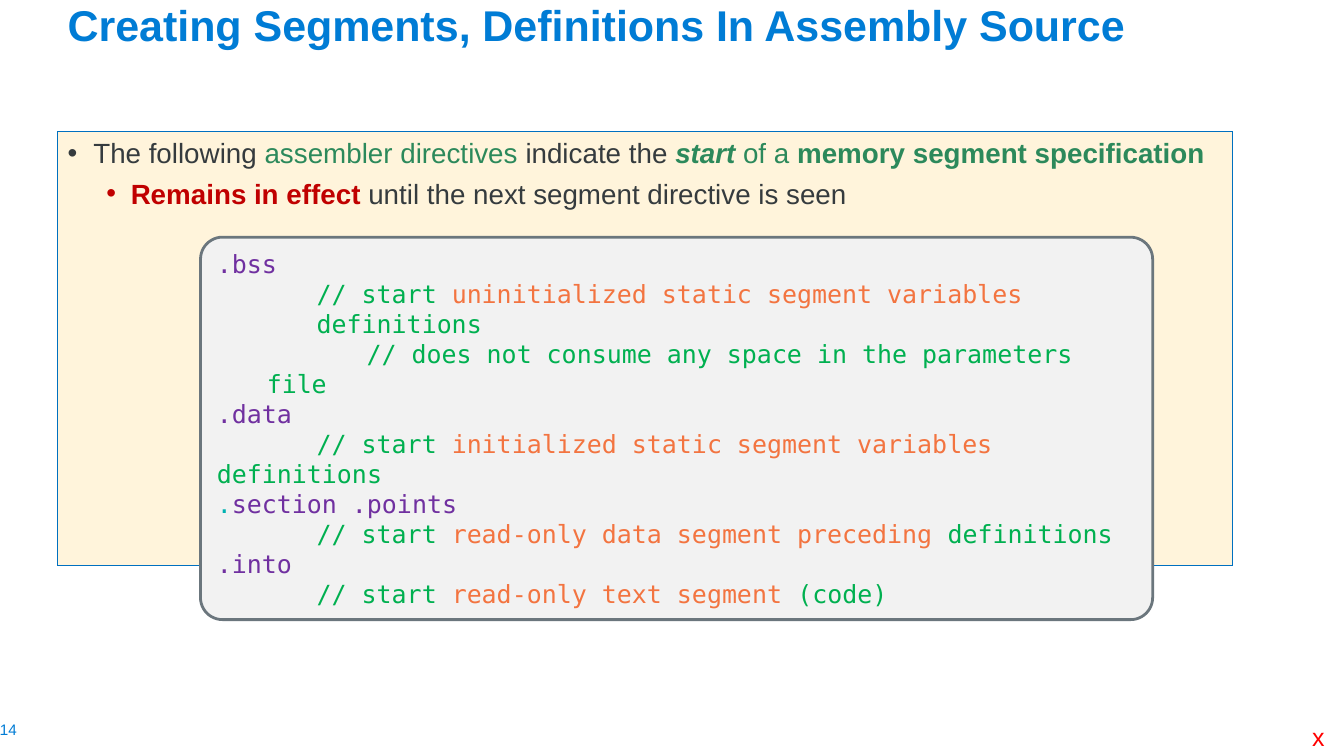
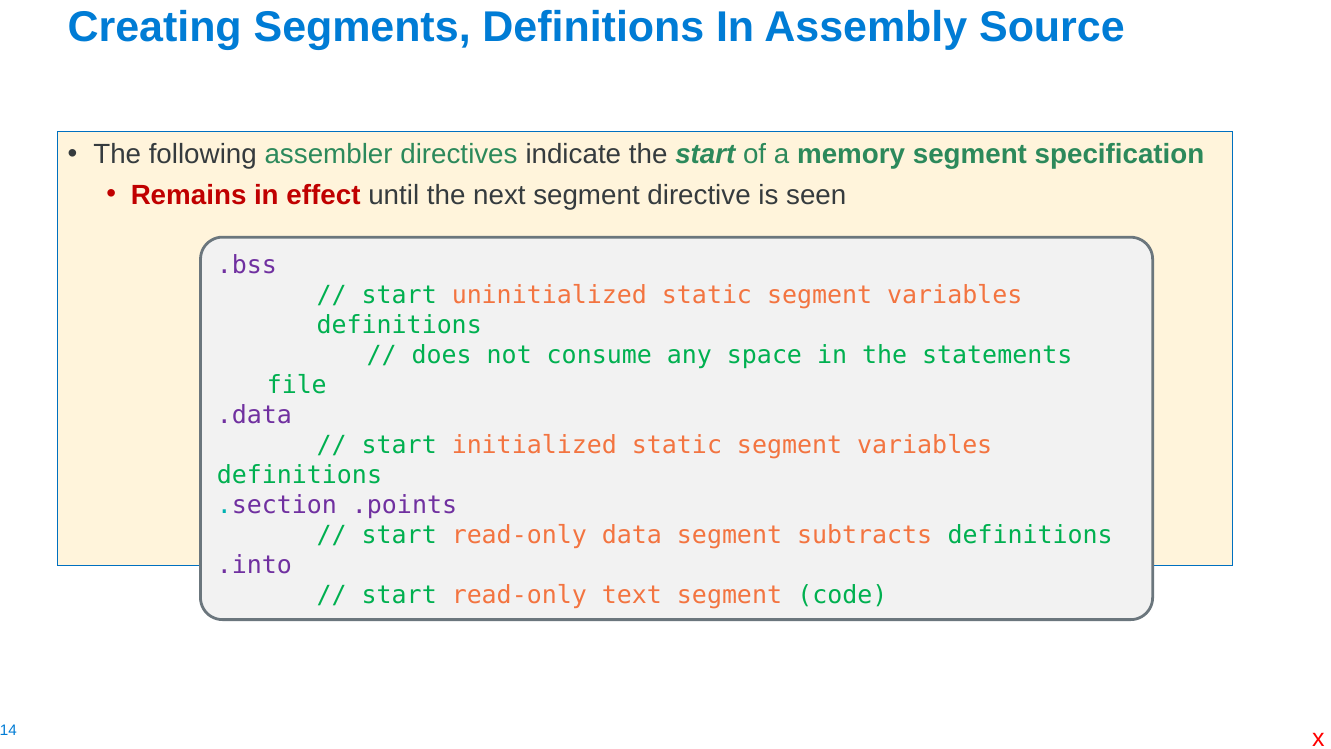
parameters: parameters -> statements
preceding: preceding -> subtracts
